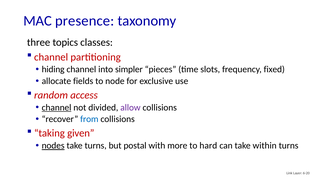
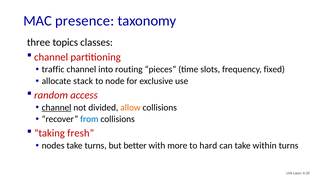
hiding: hiding -> traffic
simpler: simpler -> routing
fields: fields -> stack
allow colour: purple -> orange
given: given -> fresh
nodes underline: present -> none
postal: postal -> better
